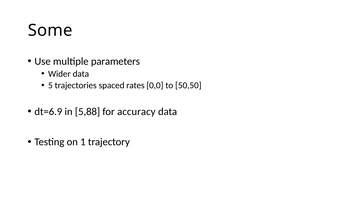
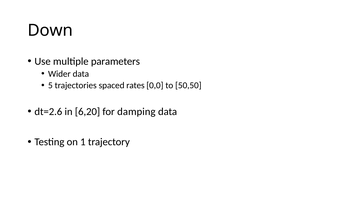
Some: Some -> Down
dt=6.9: dt=6.9 -> dt=2.6
5,88: 5,88 -> 6,20
accuracy: accuracy -> damping
